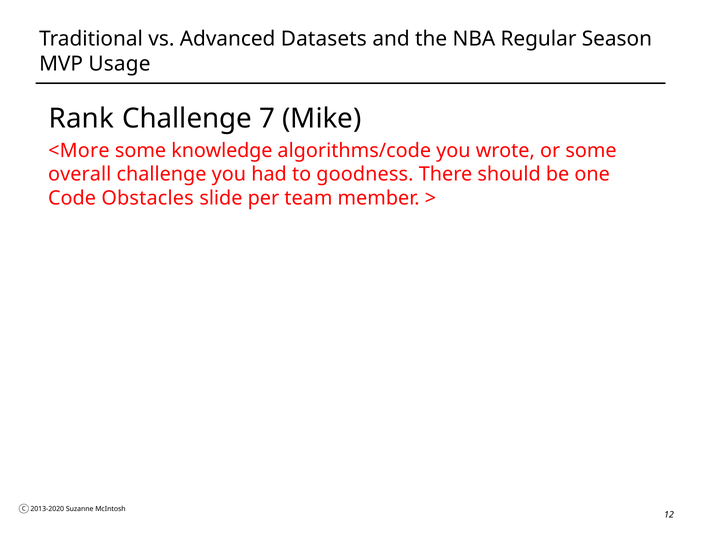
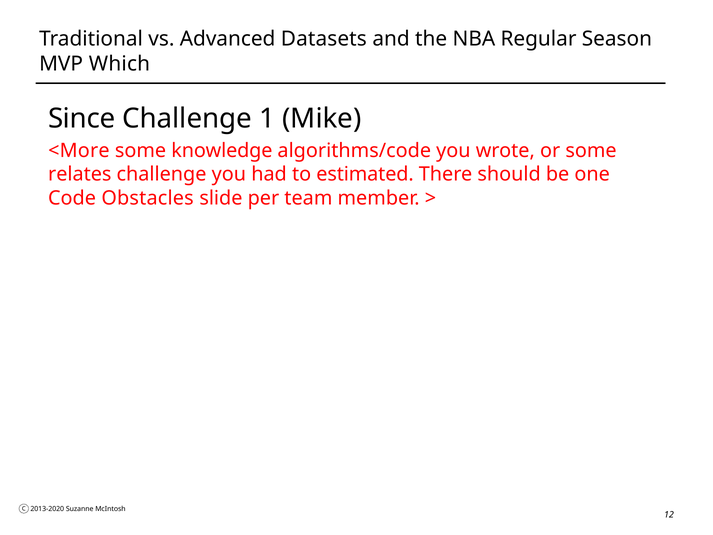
Usage: Usage -> Which
Rank: Rank -> Since
7: 7 -> 1
overall: overall -> relates
goodness: goodness -> estimated
